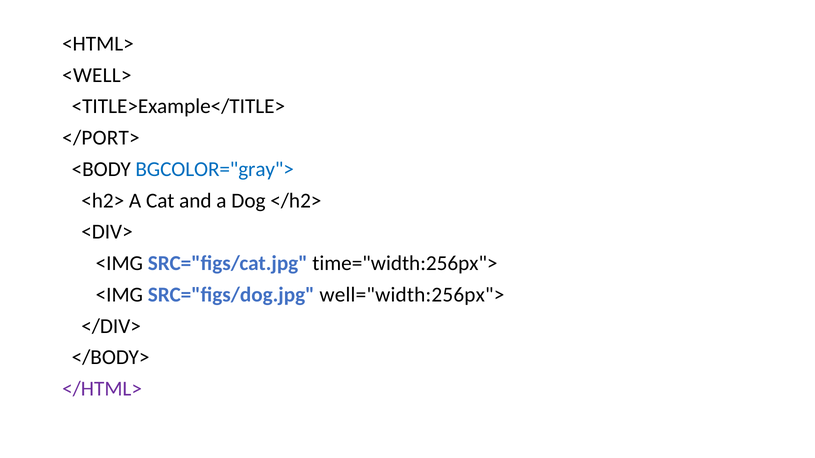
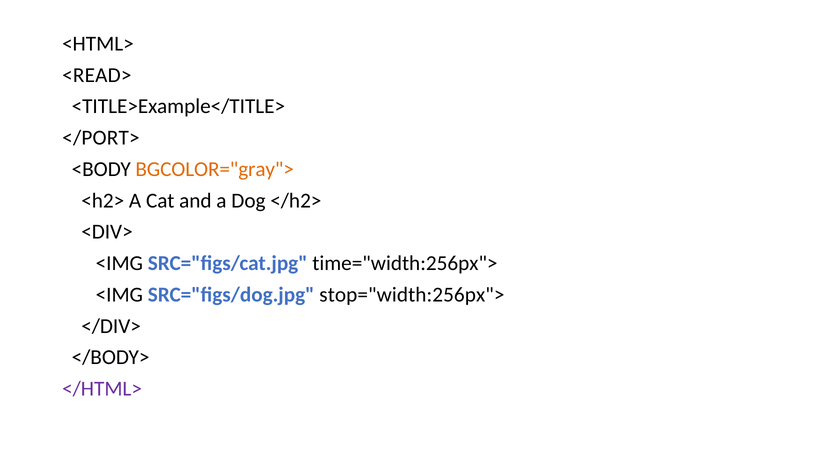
<WELL>: <WELL> -> <READ>
BGCOLOR="gray"> colour: blue -> orange
well="width:256px">: well="width:256px"> -> stop="width:256px">
